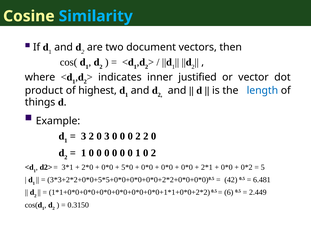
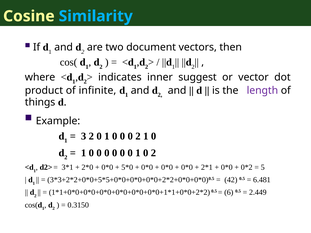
justified: justified -> suggest
highest: highest -> infinite
length colour: blue -> purple
2 0 3: 3 -> 1
2 2: 2 -> 1
